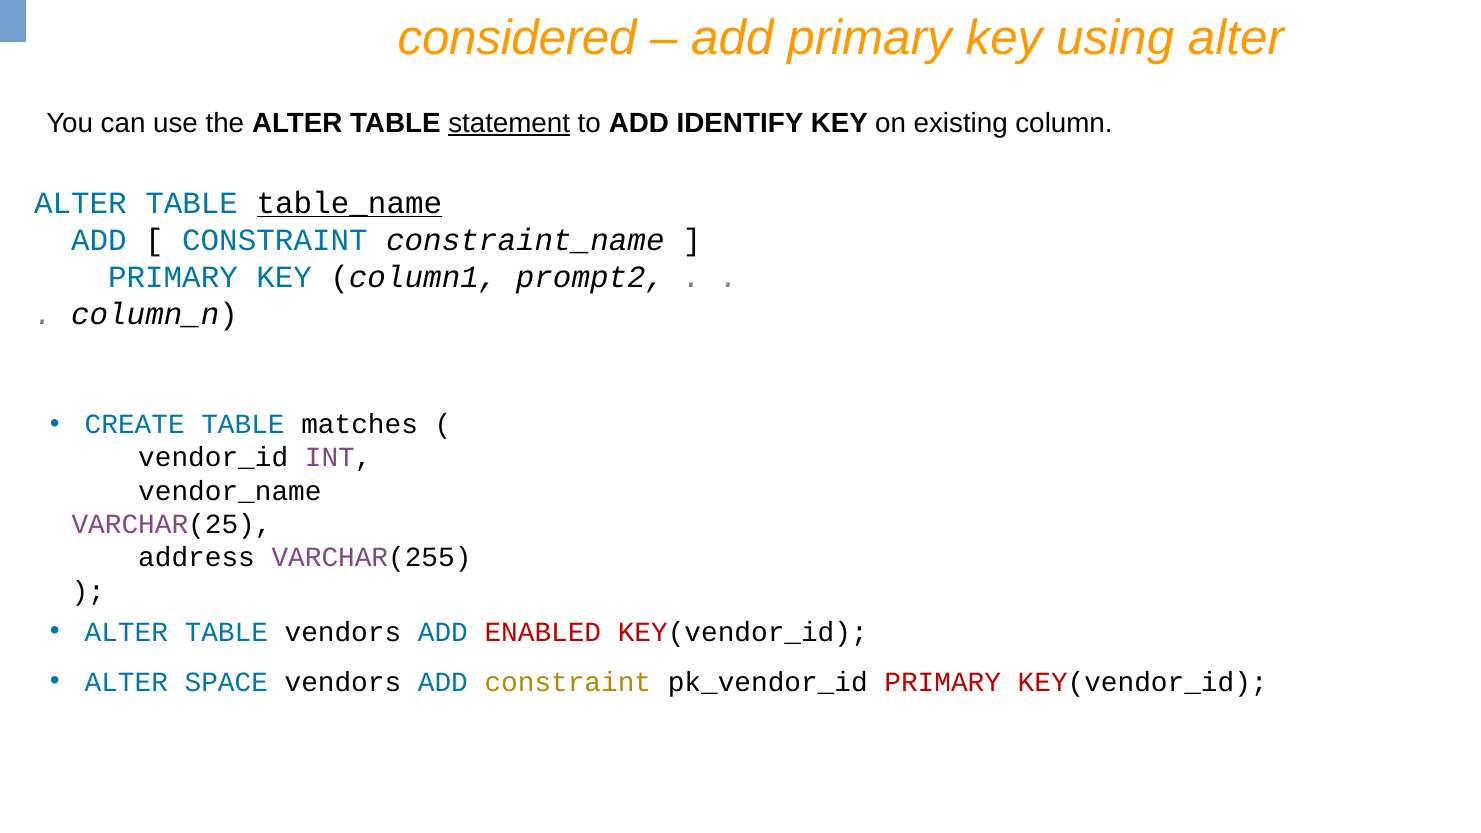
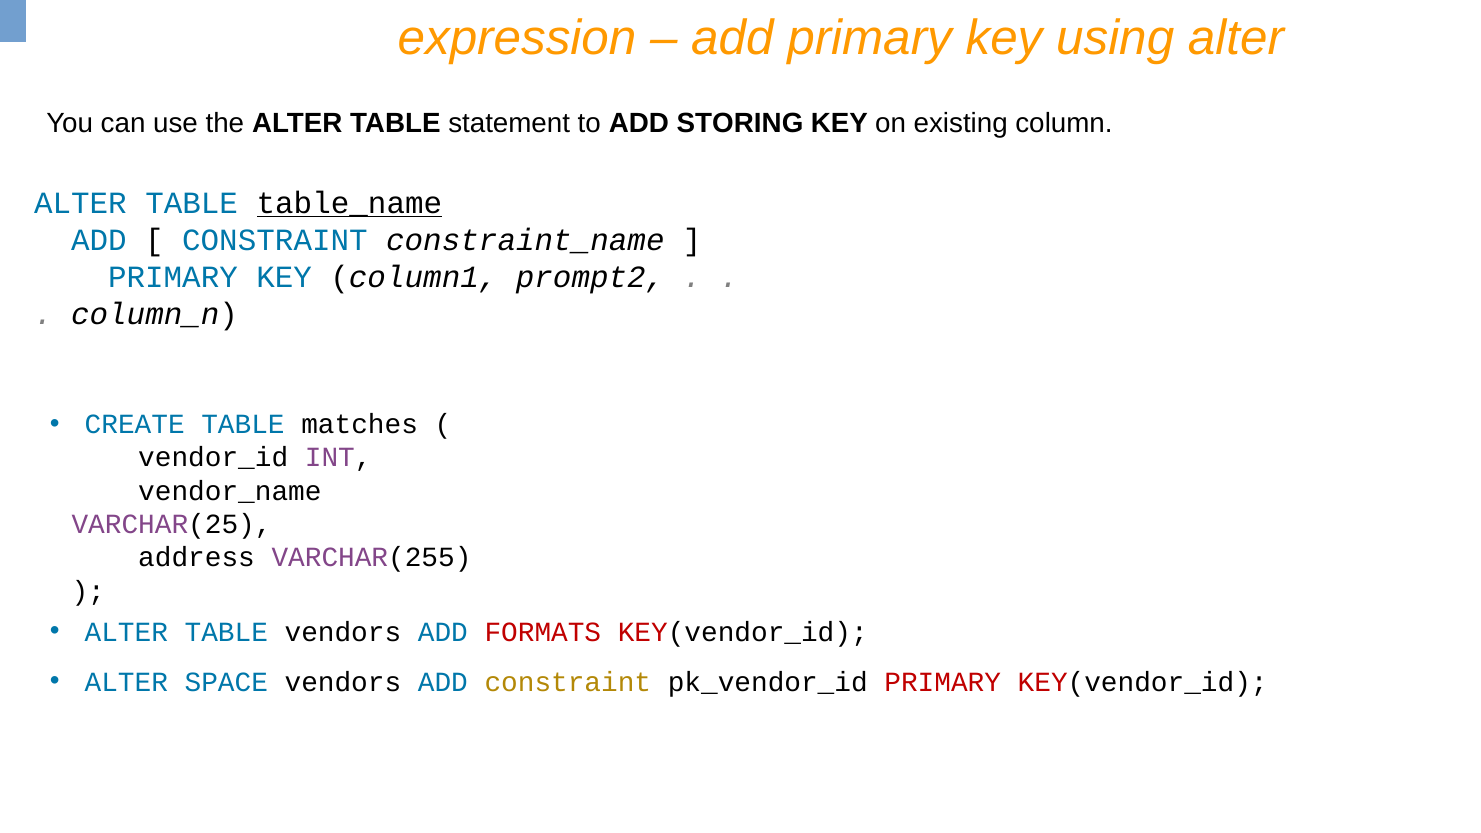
considered: considered -> expression
statement underline: present -> none
IDENTIFY: IDENTIFY -> STORING
ENABLED: ENABLED -> FORMATS
